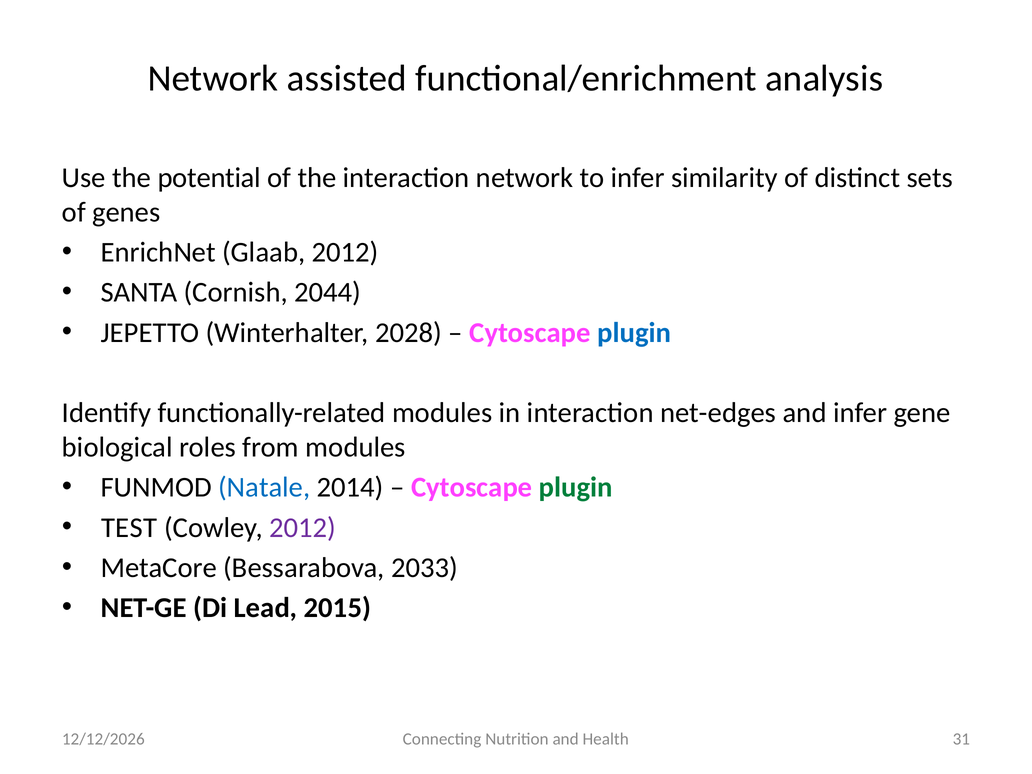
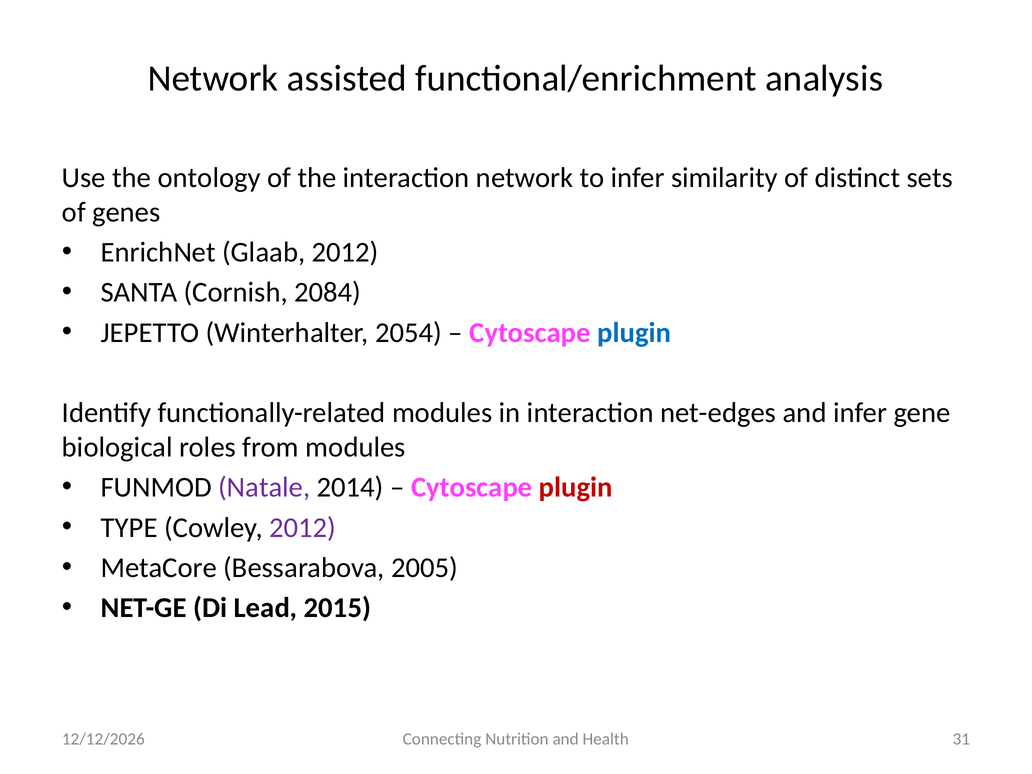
potential: potential -> ontology
2044: 2044 -> 2084
2028: 2028 -> 2054
Natale colour: blue -> purple
plugin at (576, 487) colour: green -> red
TEST: TEST -> TYPE
2033: 2033 -> 2005
